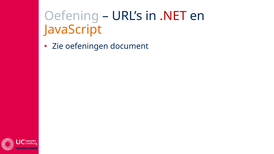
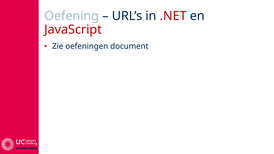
JavaScript colour: orange -> red
